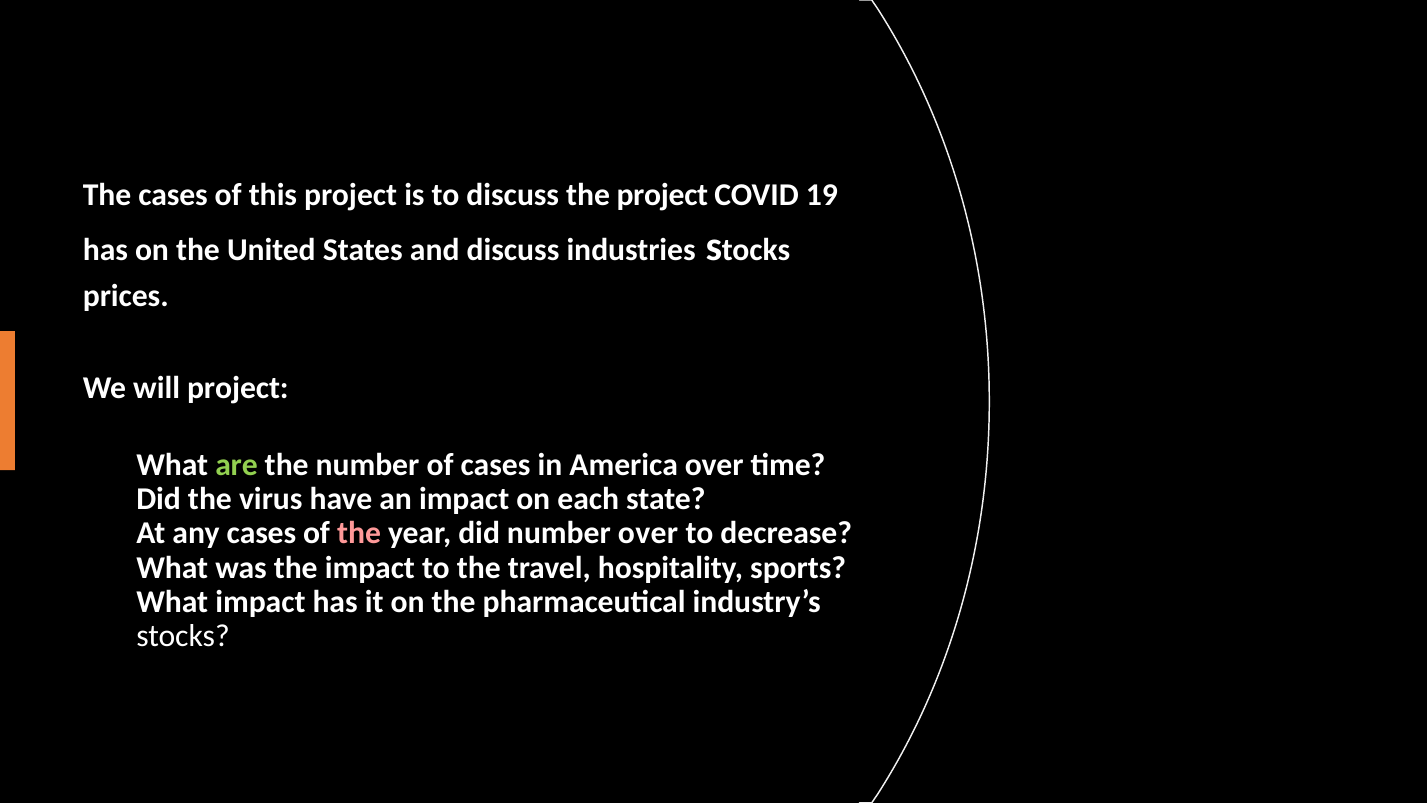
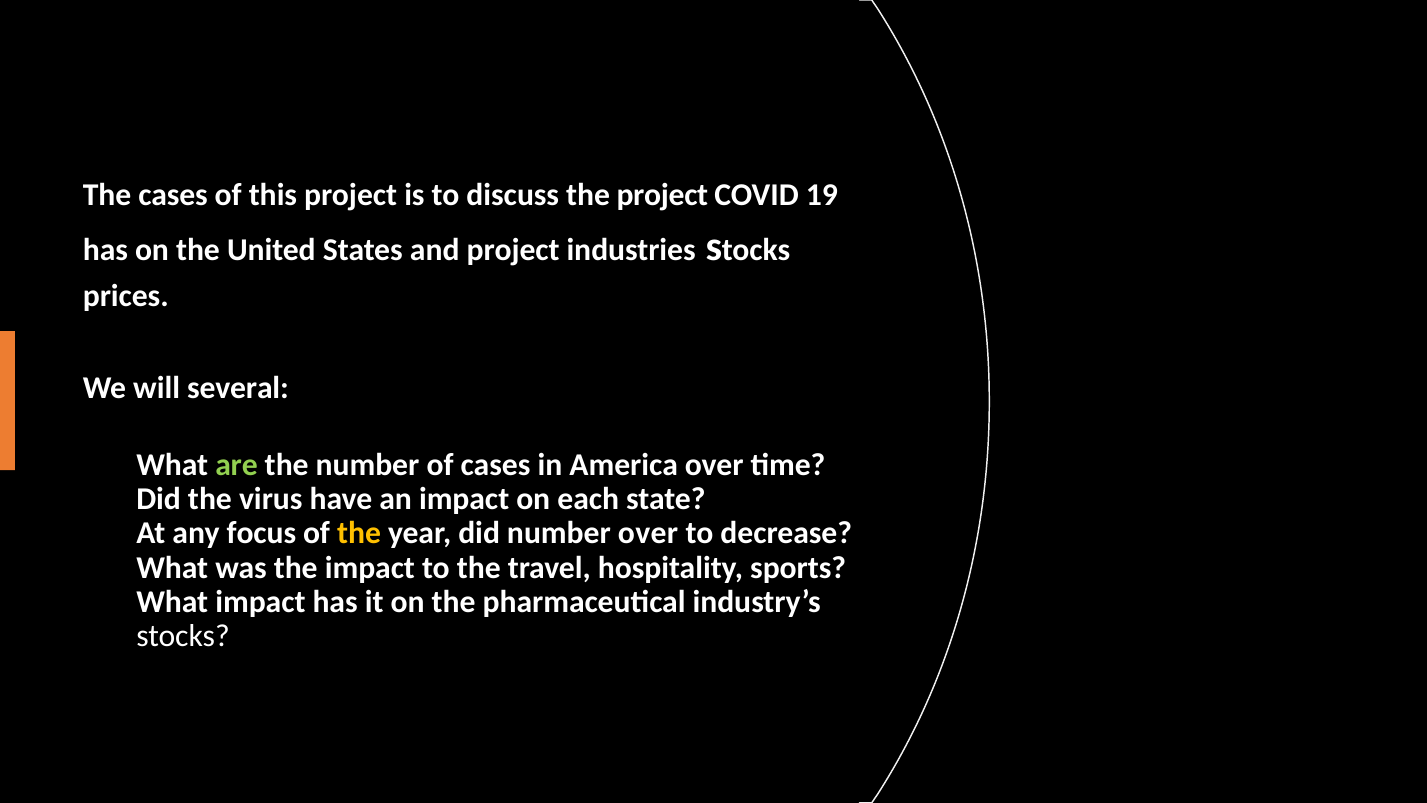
and discuss: discuss -> project
will project: project -> several
any cases: cases -> focus
the at (359, 533) colour: pink -> yellow
